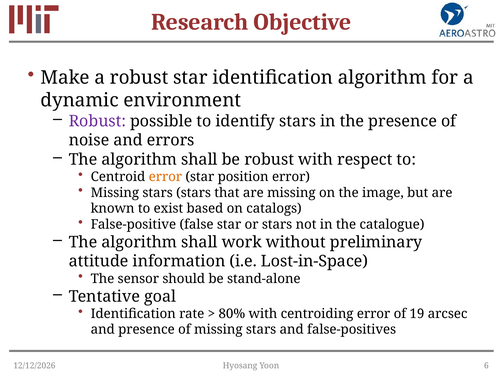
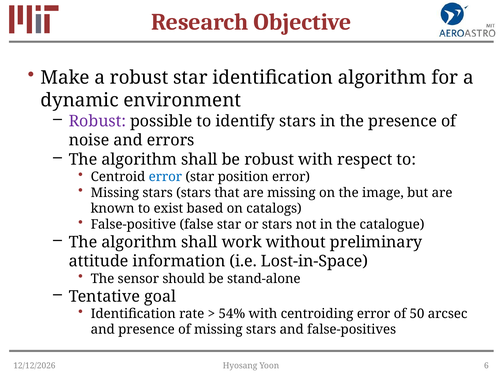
error at (165, 177) colour: orange -> blue
80%: 80% -> 54%
19: 19 -> 50
